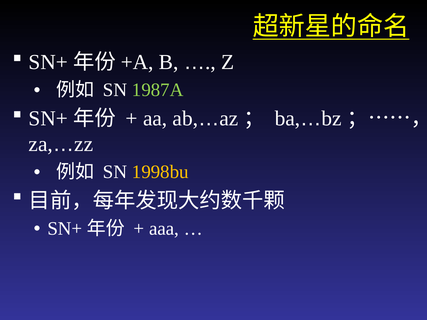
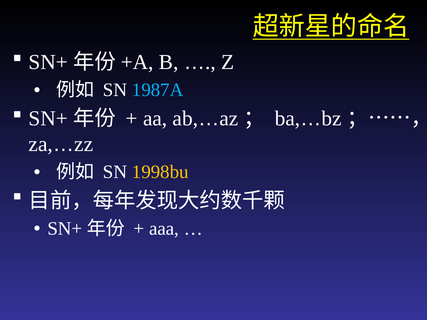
1987A colour: light green -> light blue
